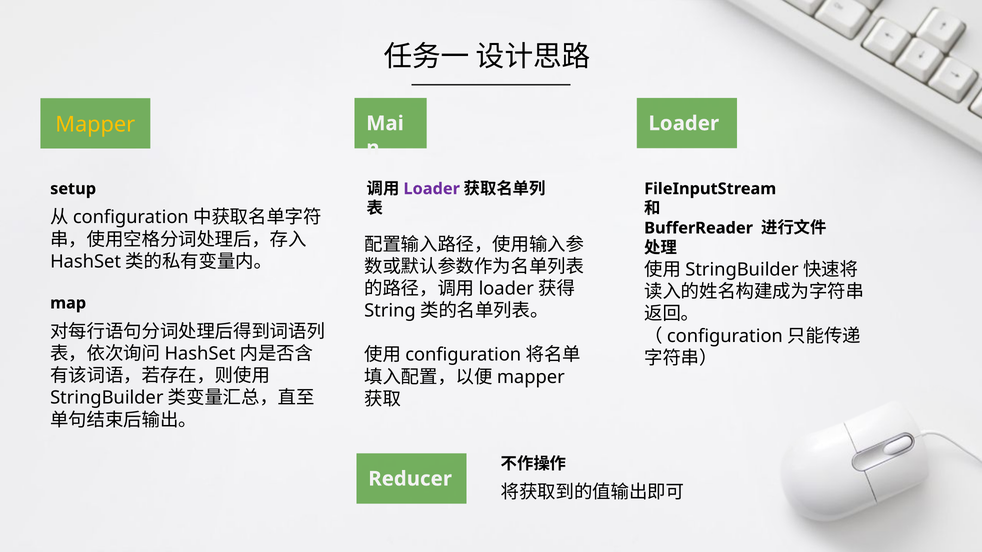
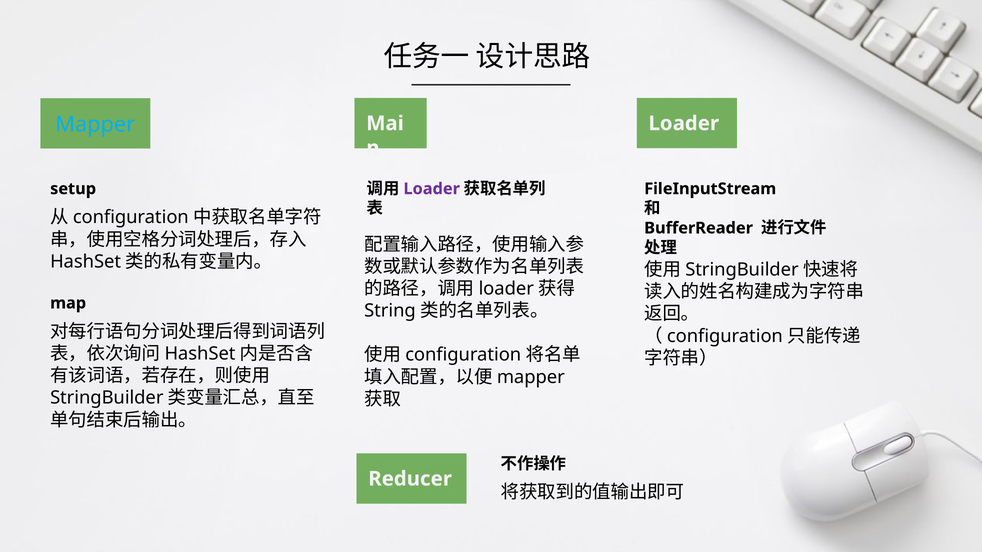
Mapper colour: yellow -> light blue
